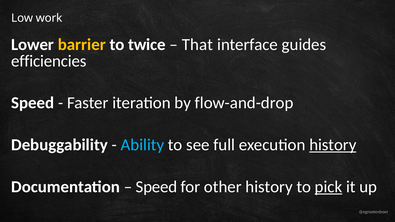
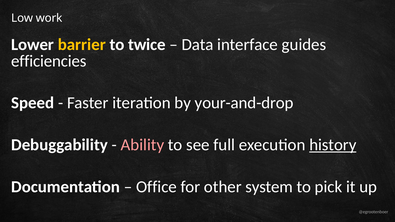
That: That -> Data
flow-and-drop: flow-and-drop -> your-and-drop
Ability colour: light blue -> pink
Speed at (156, 187): Speed -> Office
other history: history -> system
pick underline: present -> none
